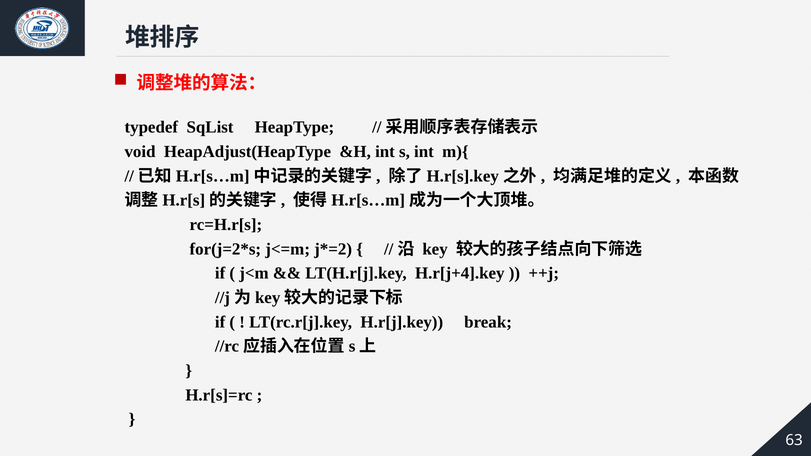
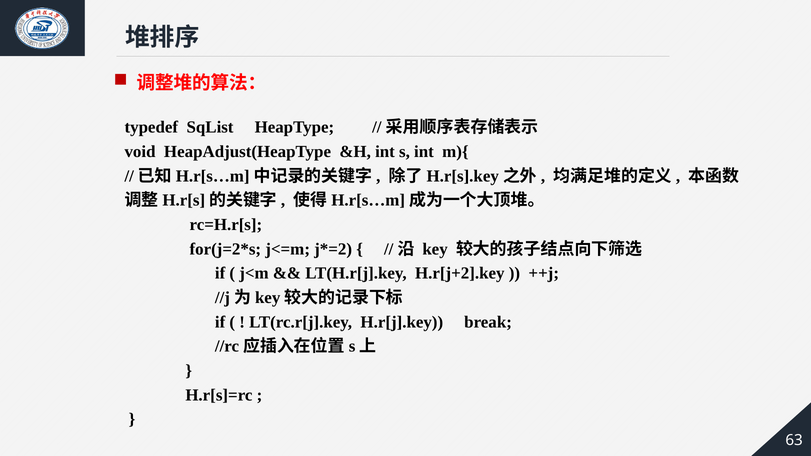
H.r[j+4].key: H.r[j+4].key -> H.r[j+2].key
